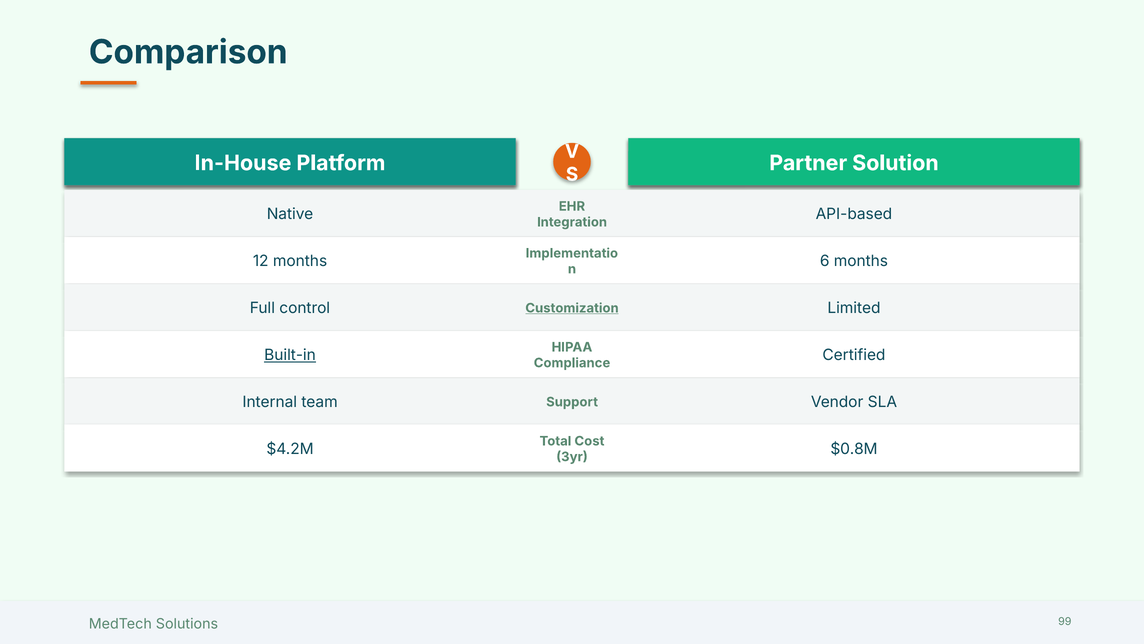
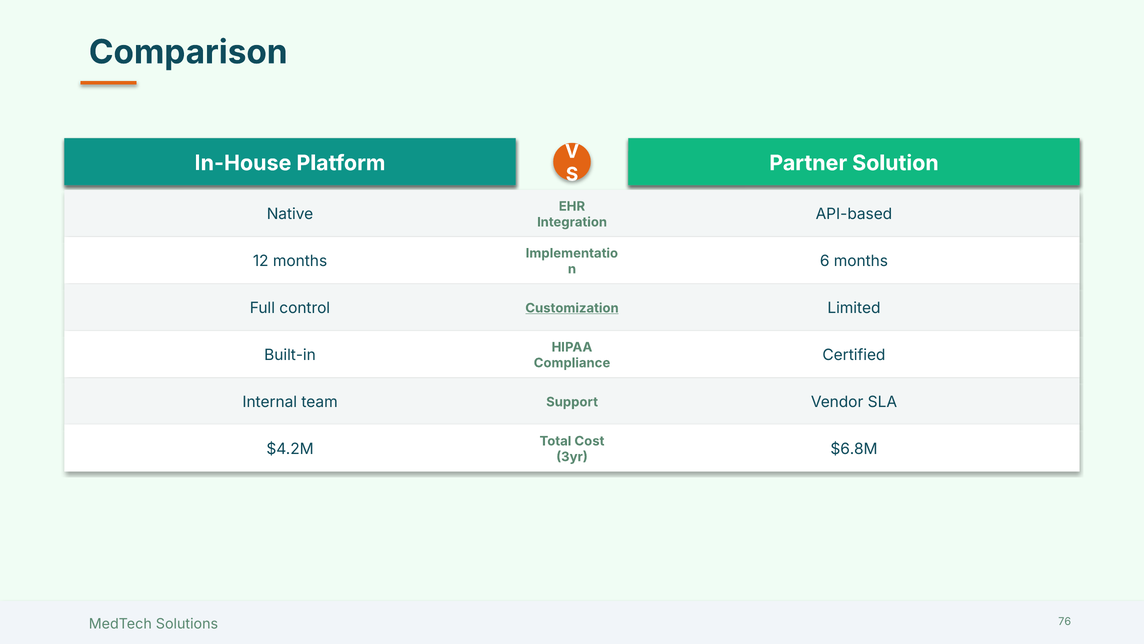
Built-in underline: present -> none
$0.8M: $0.8M -> $6.8M
99: 99 -> 76
